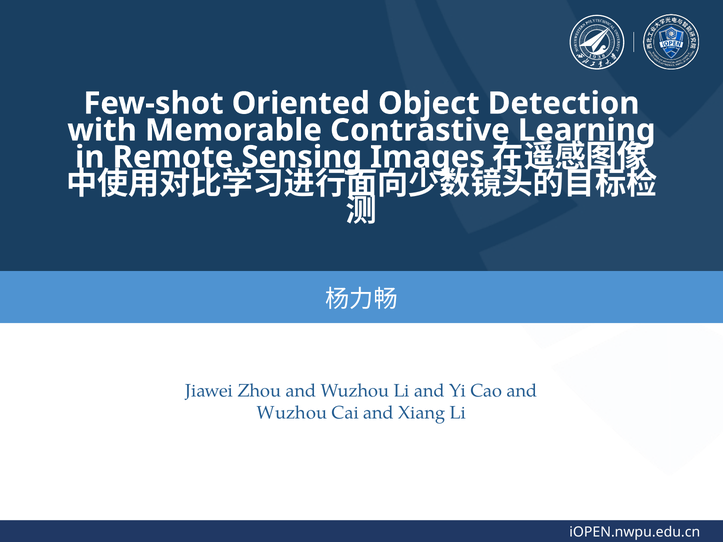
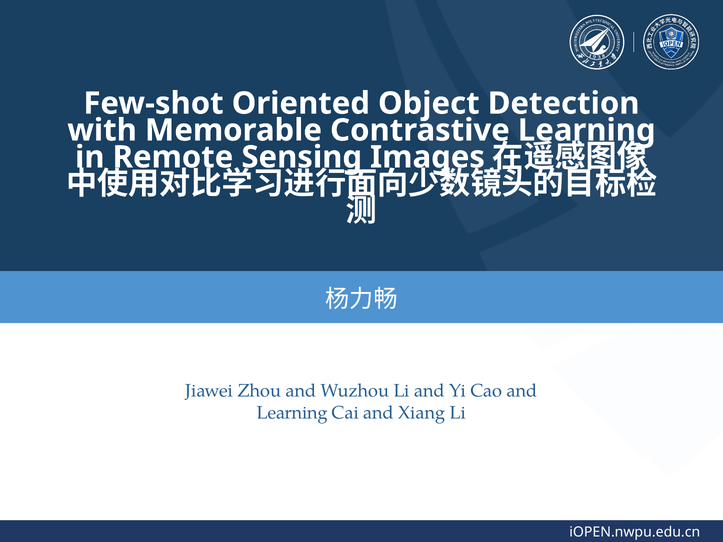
Wuzhou at (292, 413): Wuzhou -> Learning
